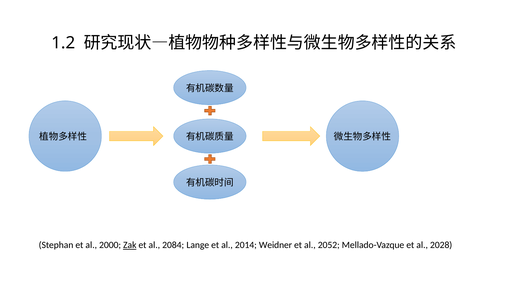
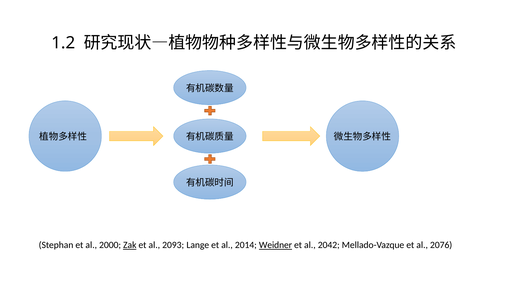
2084: 2084 -> 2093
Weidner underline: none -> present
2052: 2052 -> 2042
2028: 2028 -> 2076
